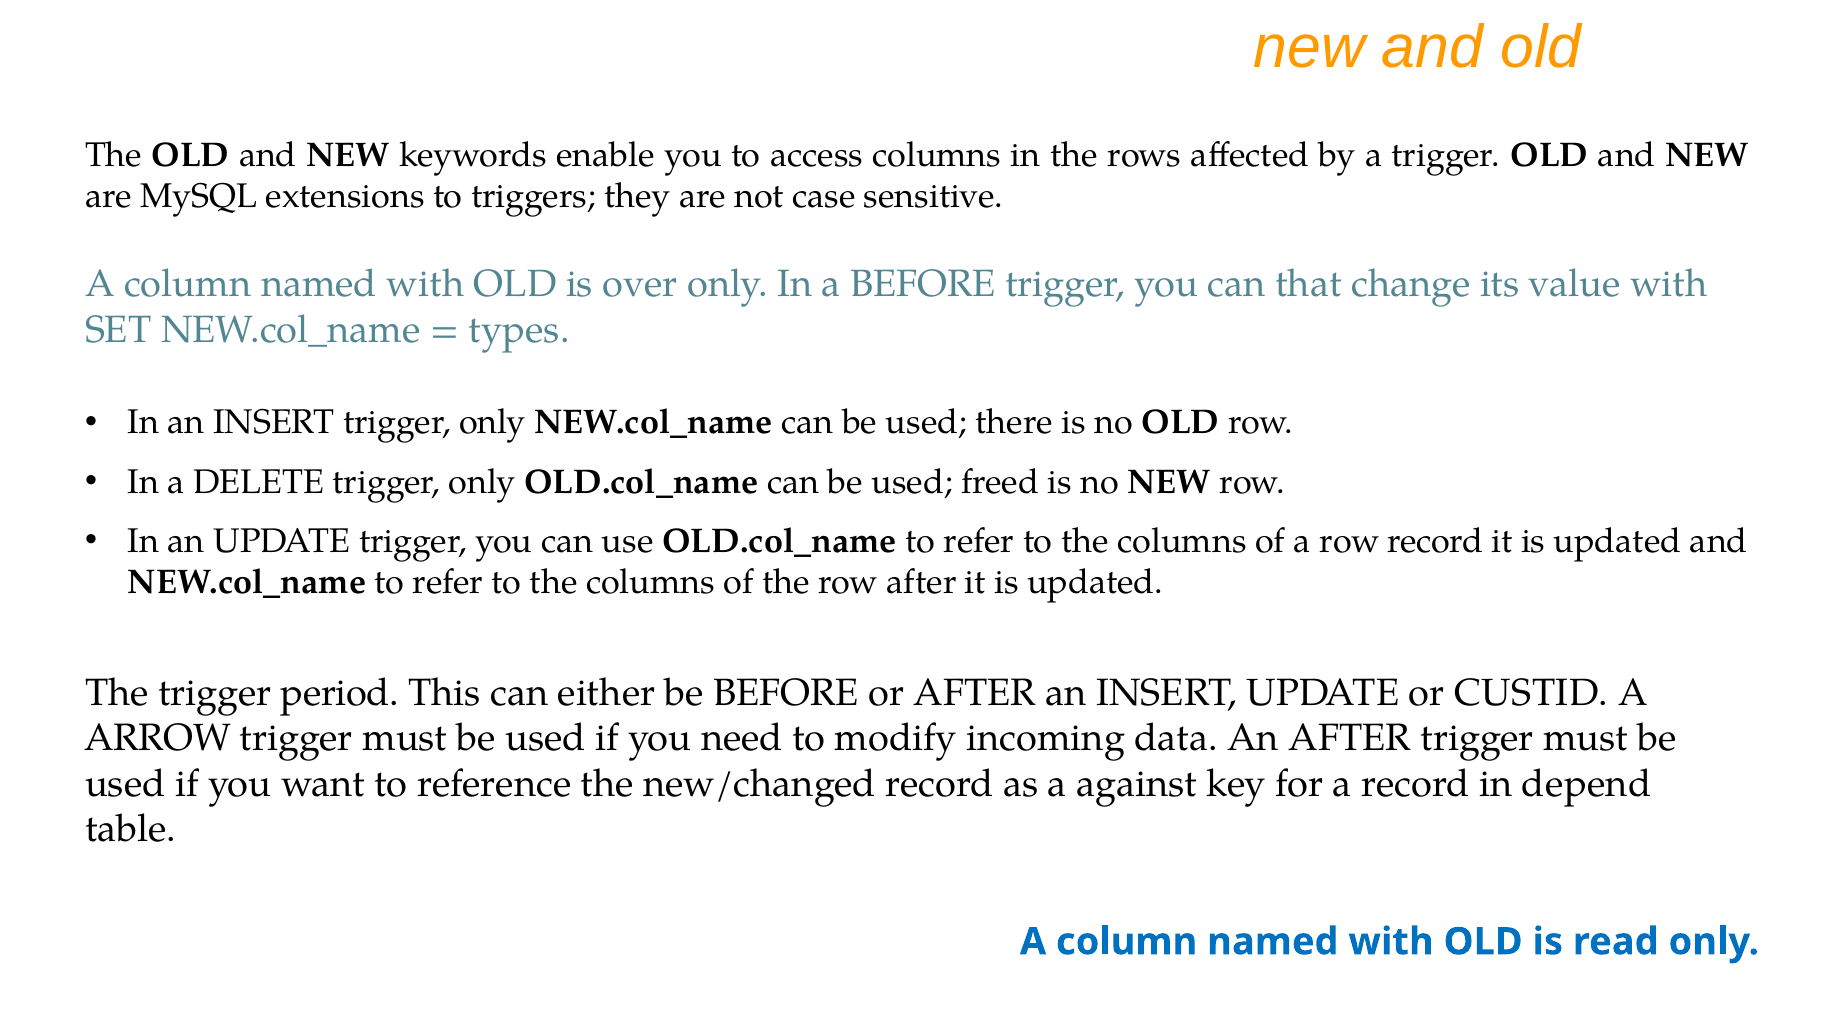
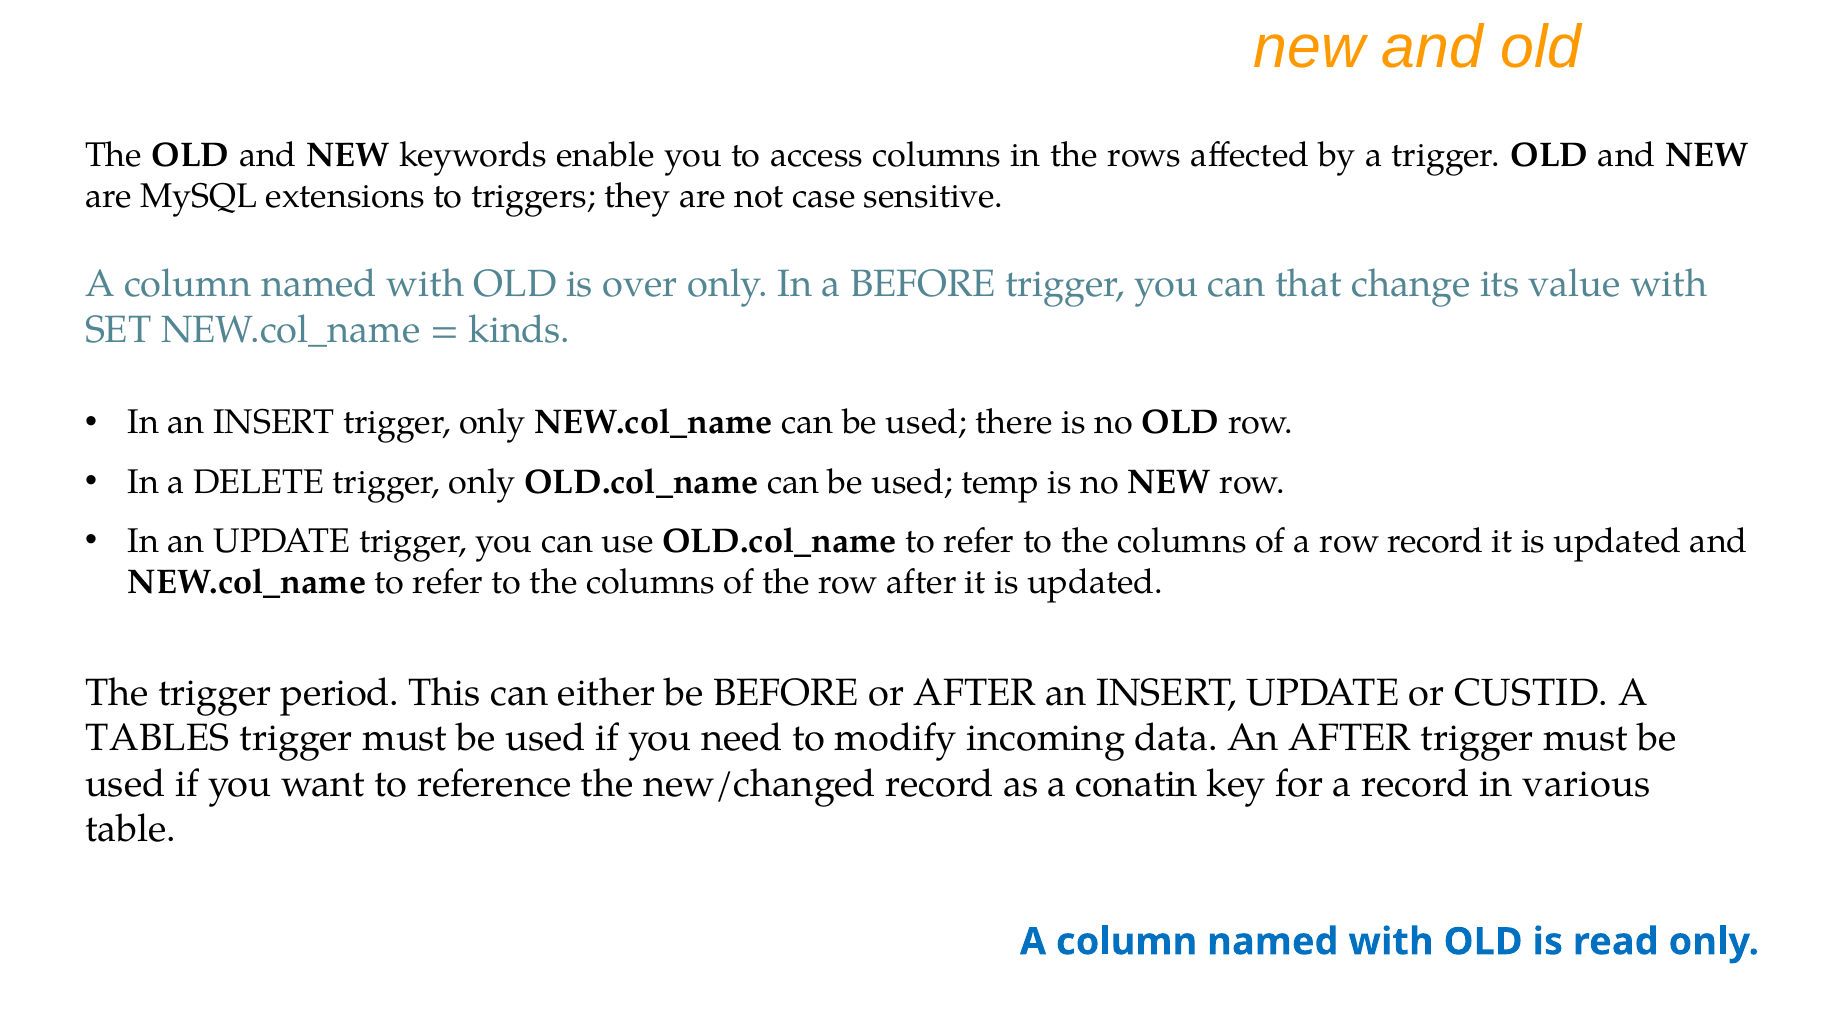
types: types -> kinds
freed: freed -> temp
ARROW: ARROW -> TABLES
against: against -> conatin
depend: depend -> various
